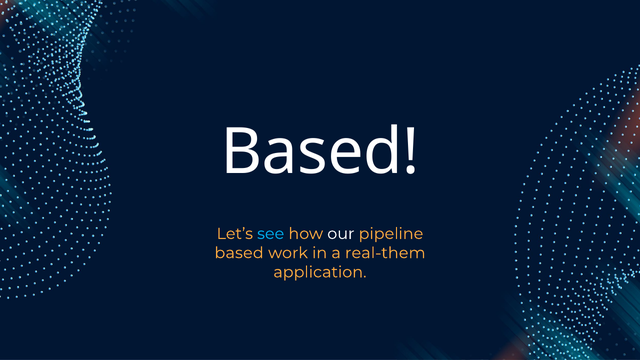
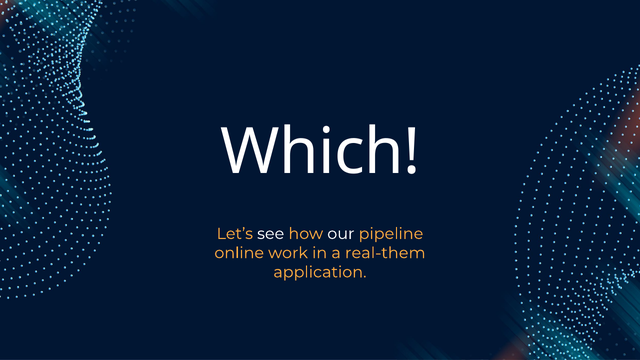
Based at (320, 152): Based -> Which
see colour: light blue -> white
based at (239, 253): based -> online
